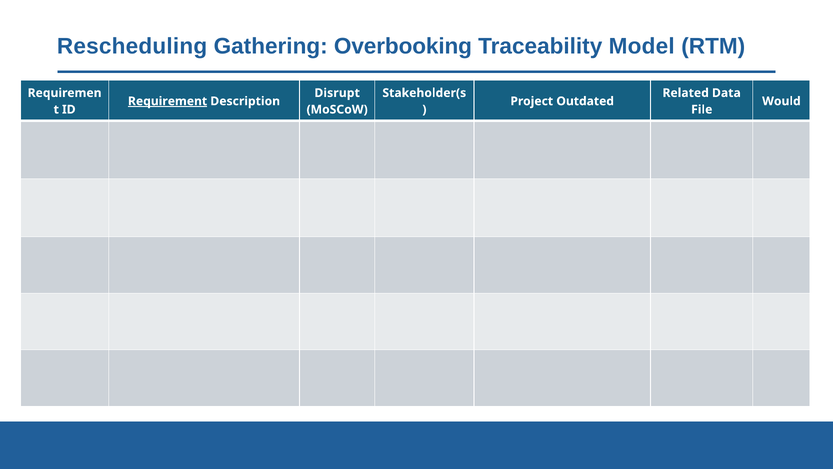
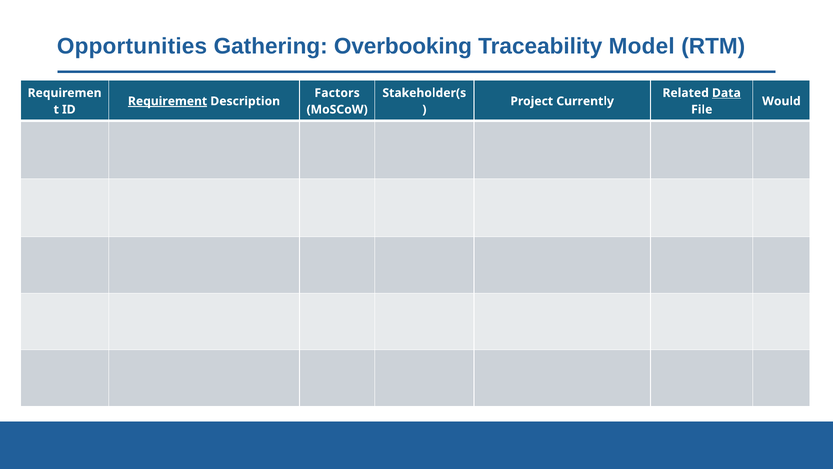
Rescheduling: Rescheduling -> Opportunities
Disrupt: Disrupt -> Factors
Data underline: none -> present
Outdated: Outdated -> Currently
